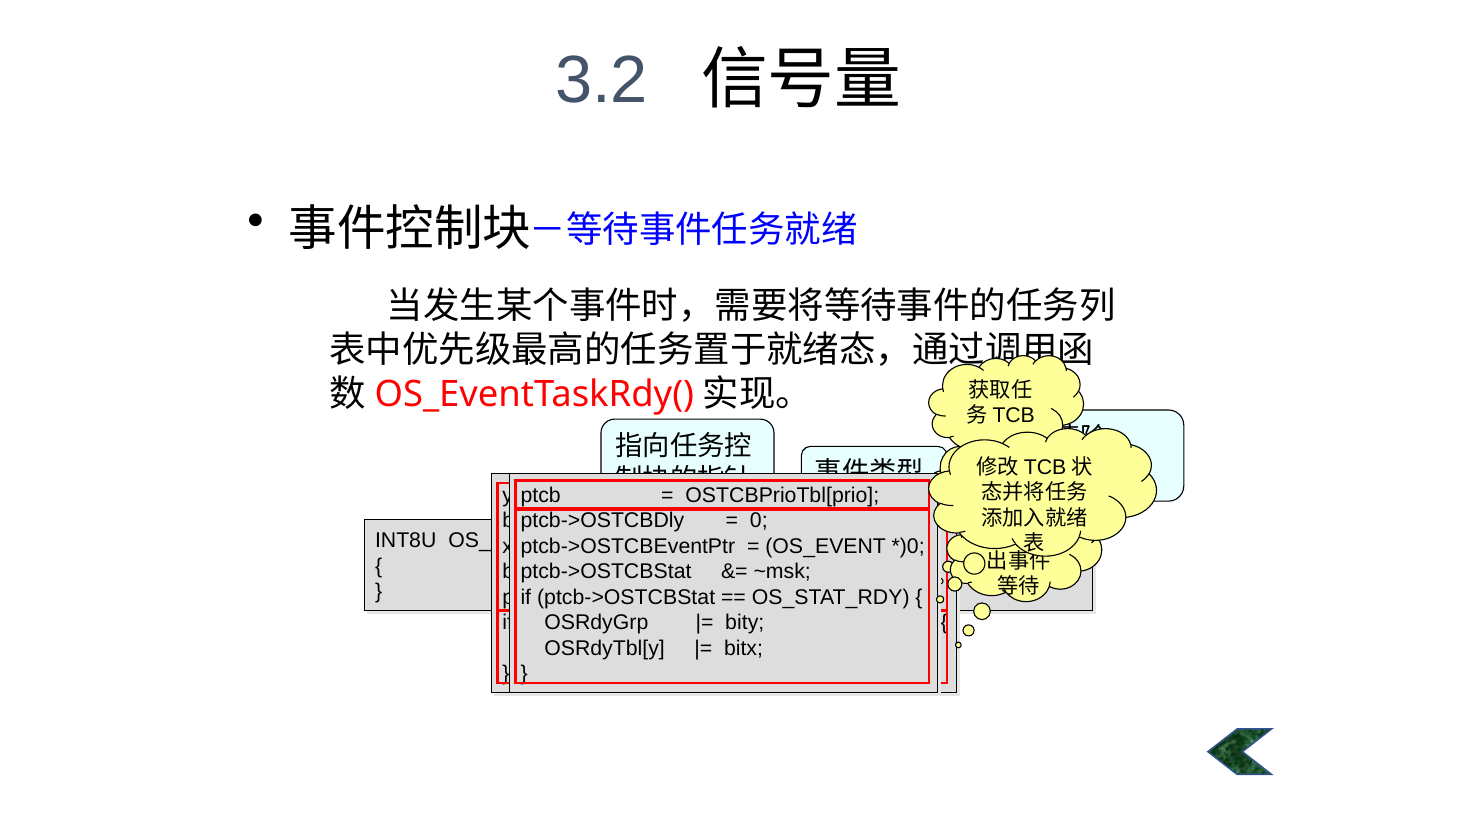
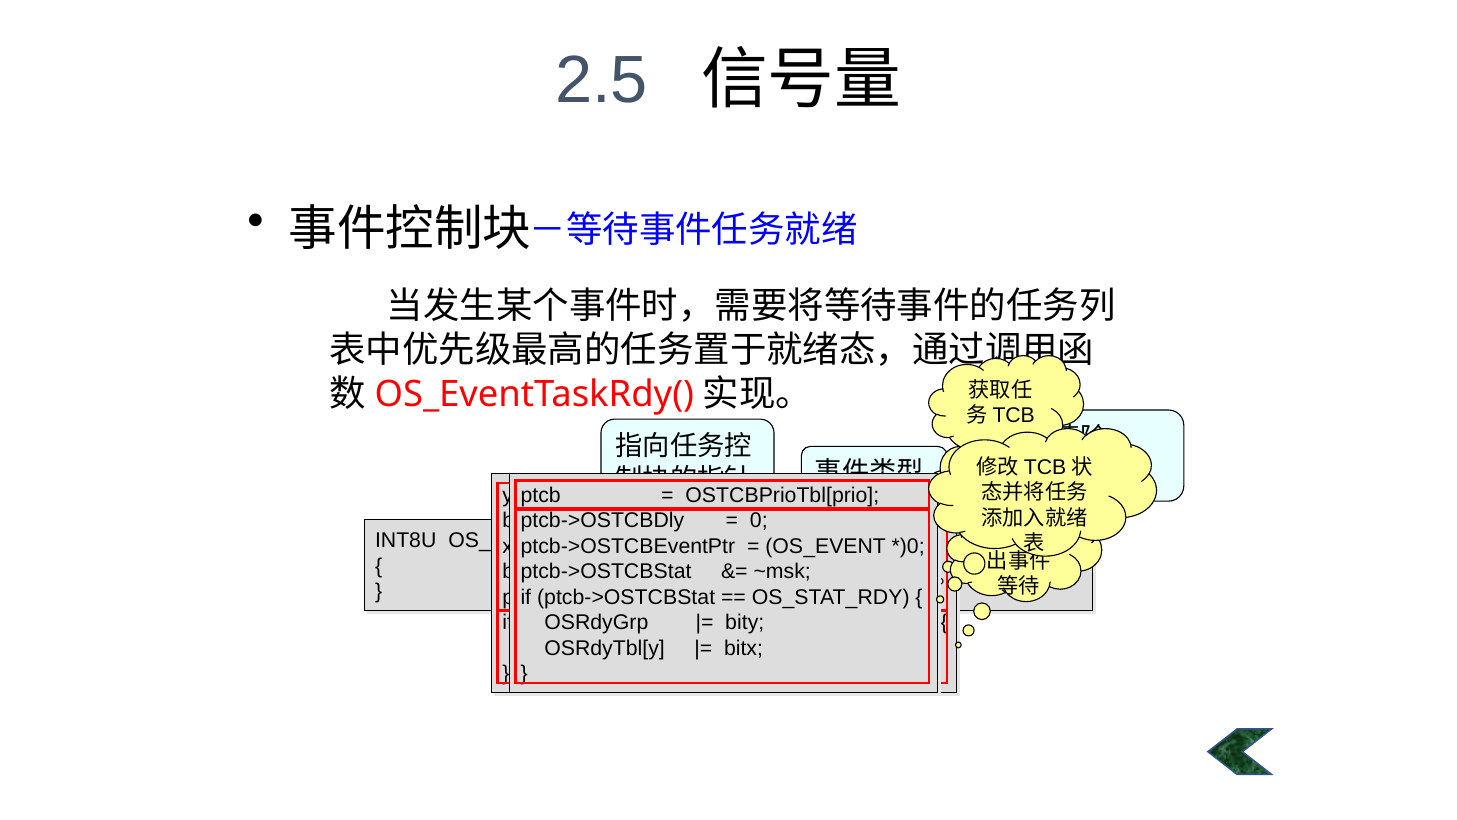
3.2: 3.2 -> 2.5
